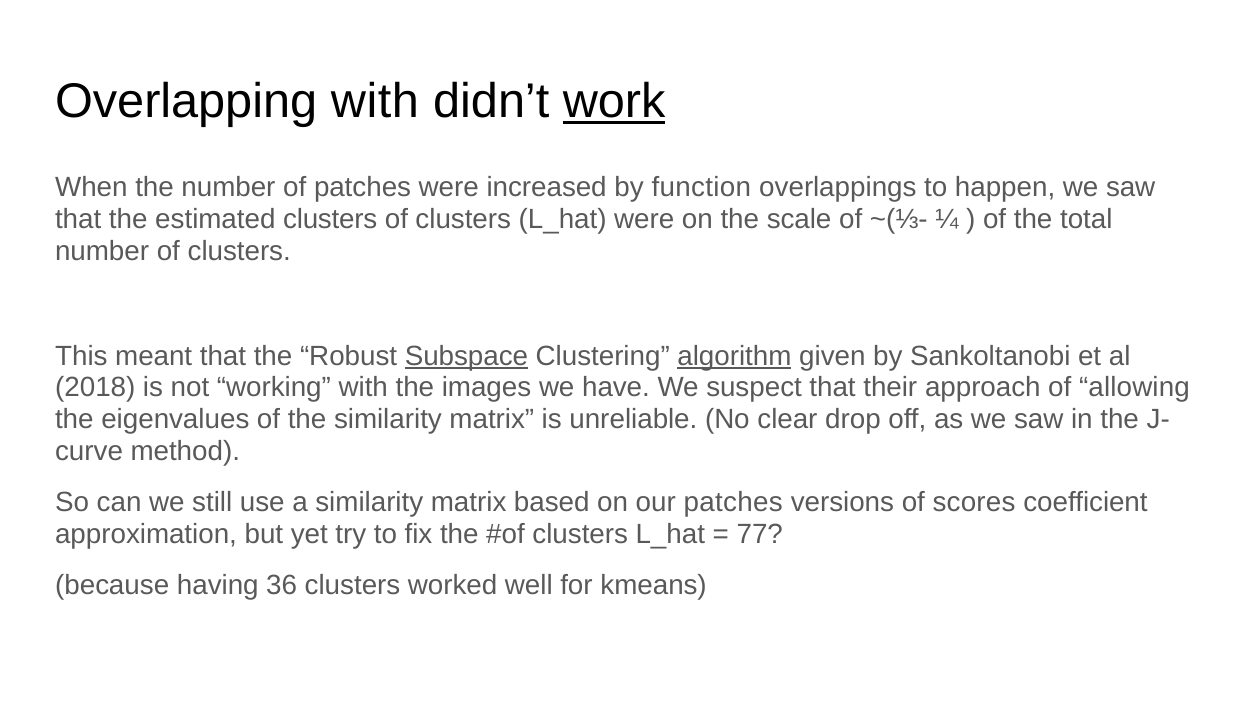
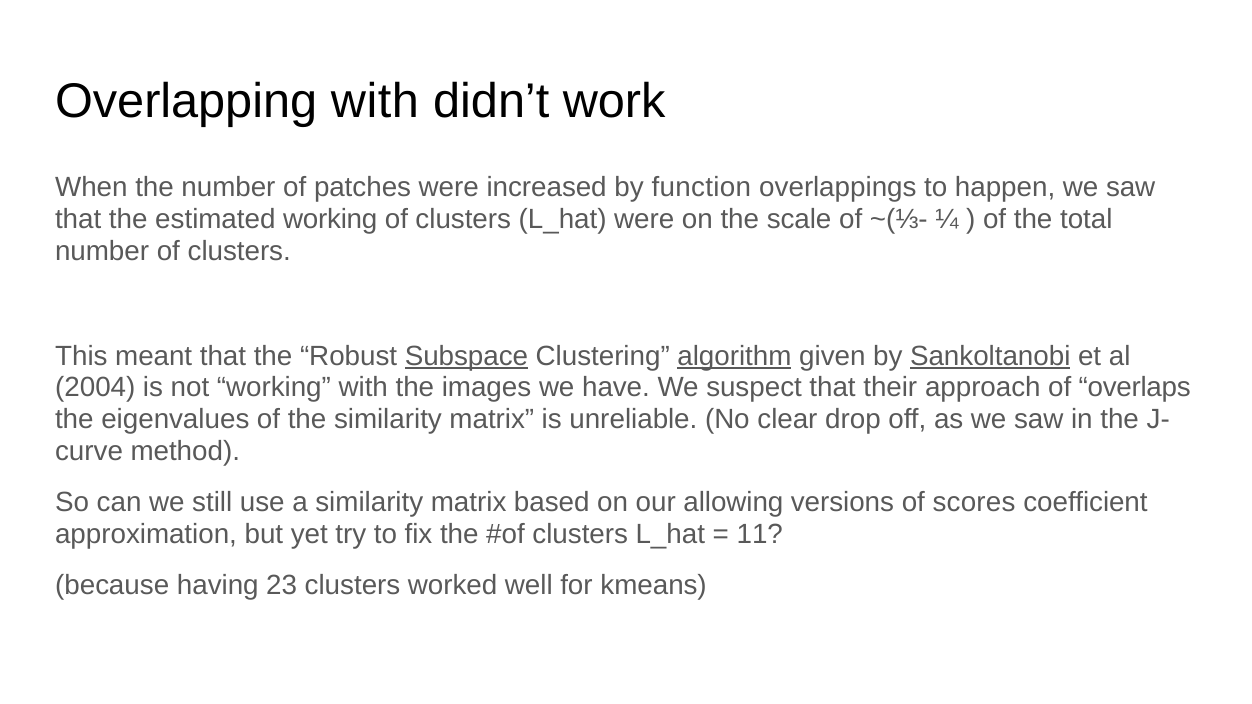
work underline: present -> none
estimated clusters: clusters -> working
Sankoltanobi underline: none -> present
2018: 2018 -> 2004
allowing: allowing -> overlaps
our patches: patches -> allowing
77: 77 -> 11
36: 36 -> 23
